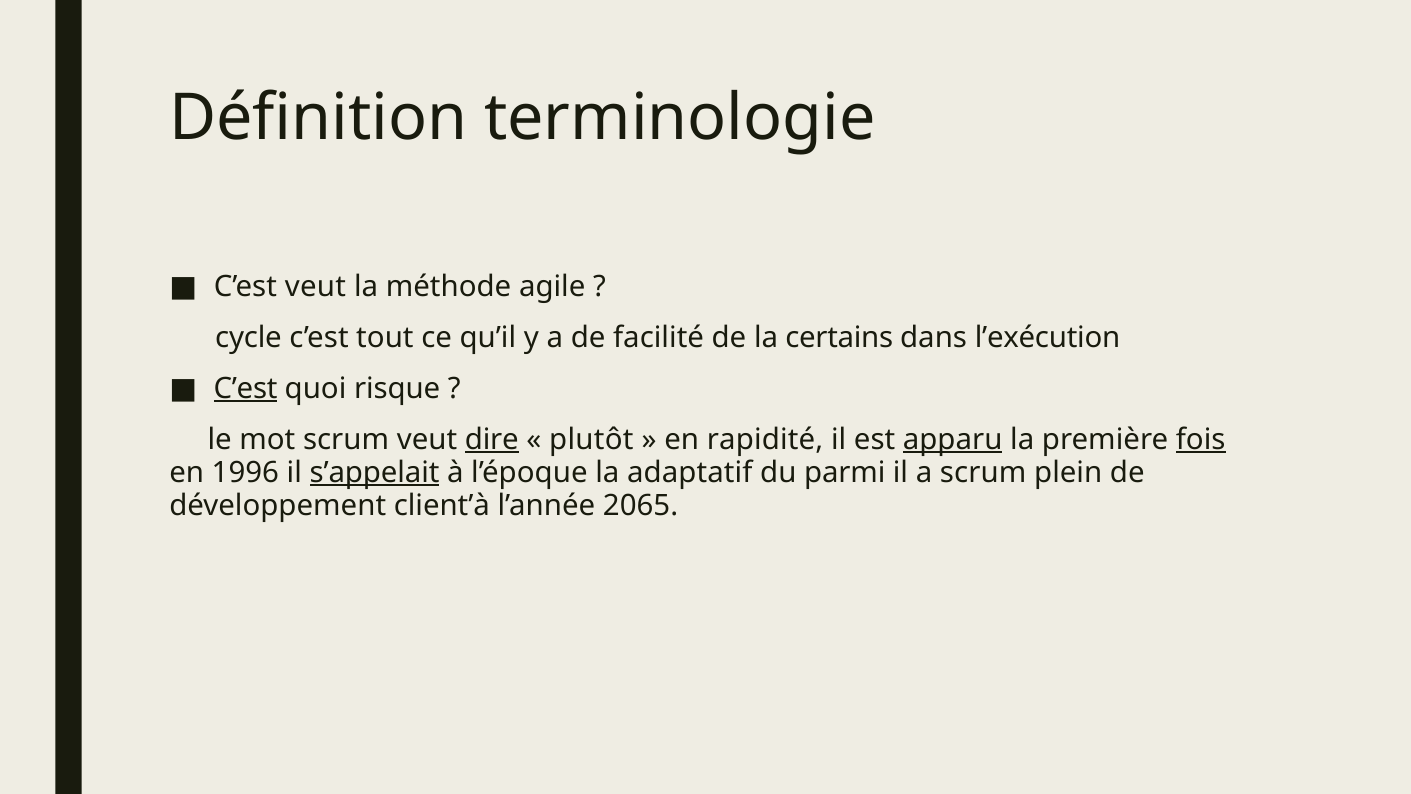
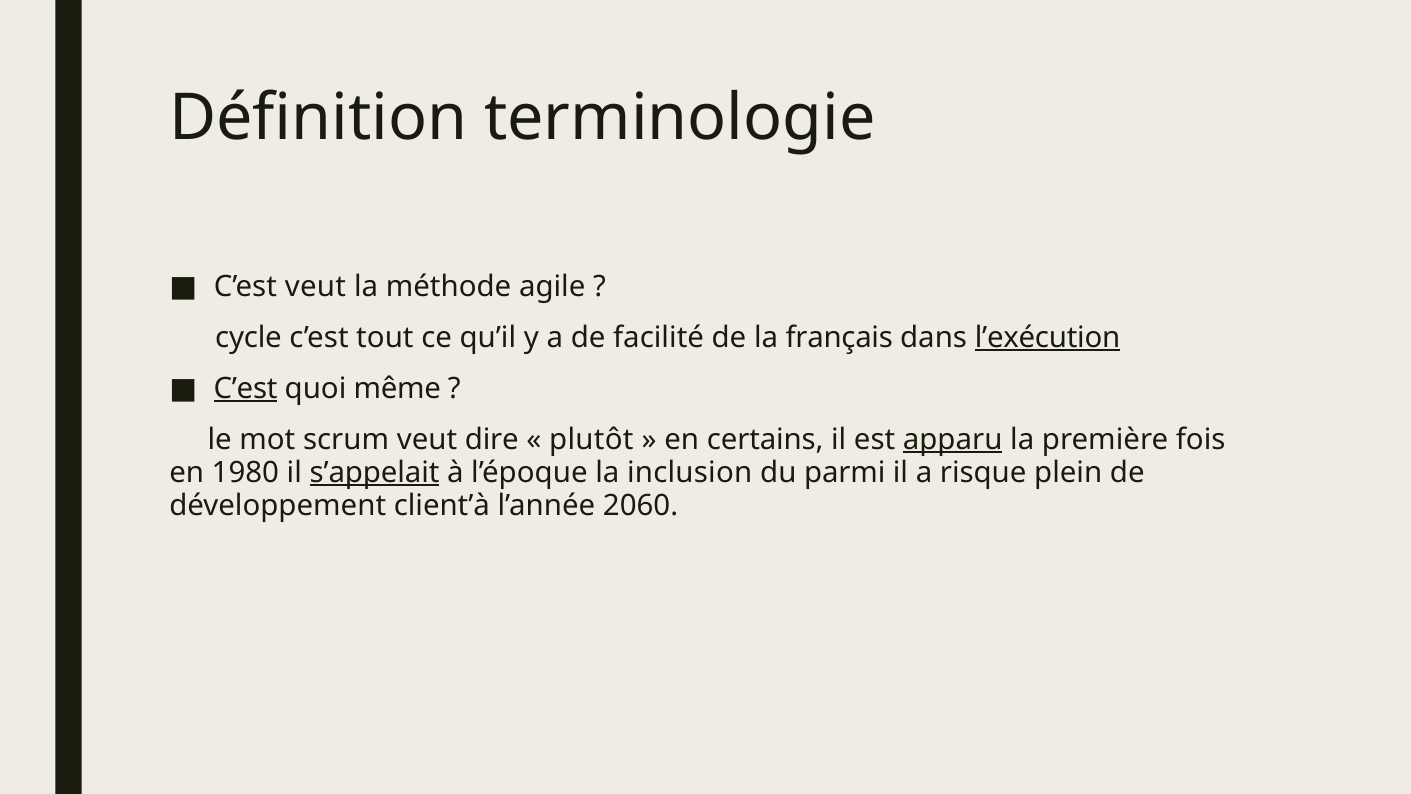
certains: certains -> français
l’exécution underline: none -> present
risque: risque -> même
dire underline: present -> none
rapidité: rapidité -> certains
fois underline: present -> none
1996: 1996 -> 1980
adaptatif: adaptatif -> inclusion
a scrum: scrum -> risque
2065: 2065 -> 2060
